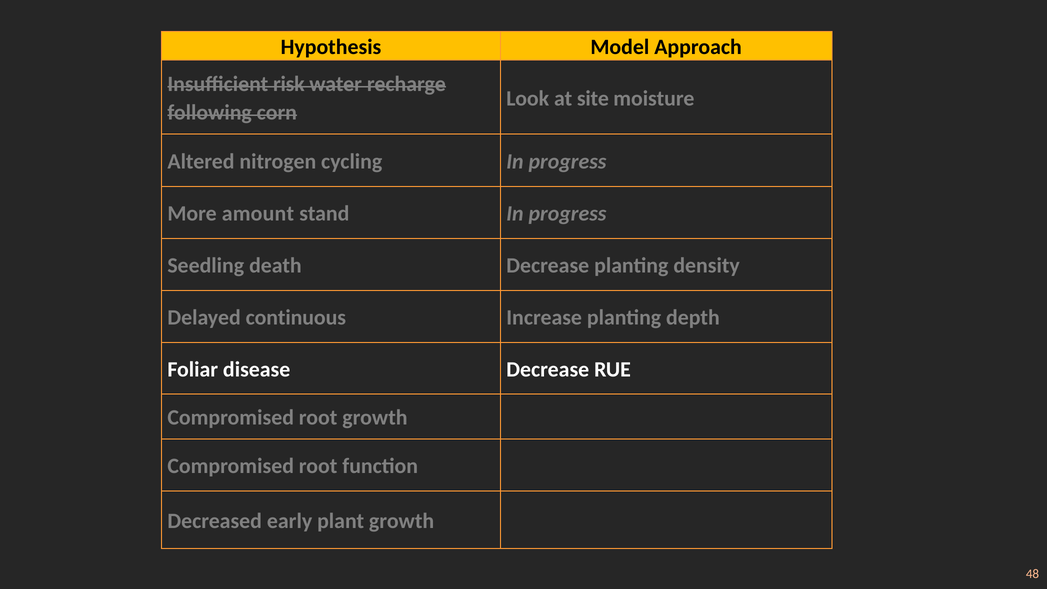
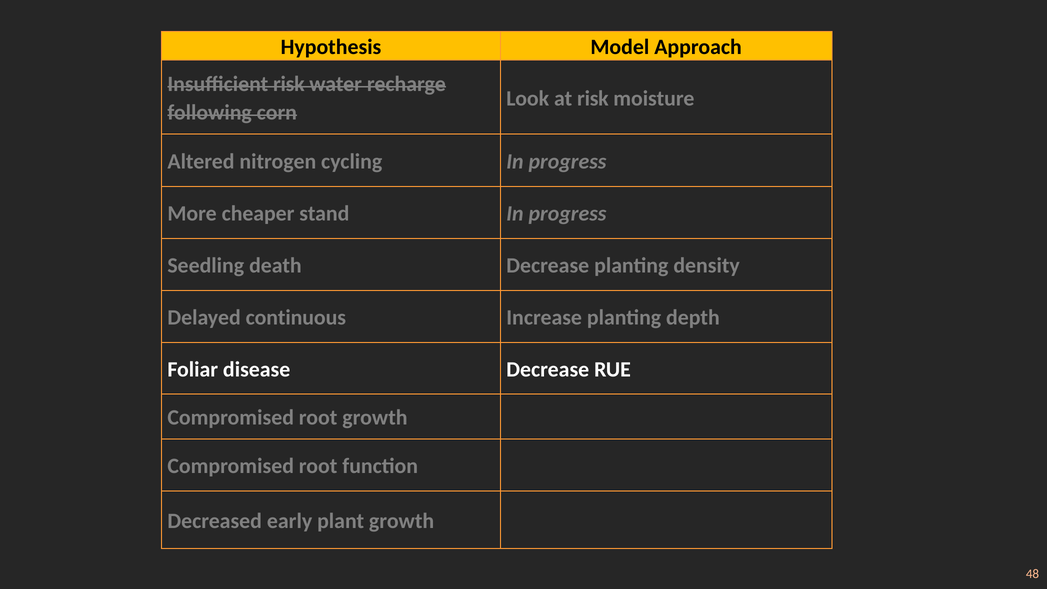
at site: site -> risk
amount: amount -> cheaper
